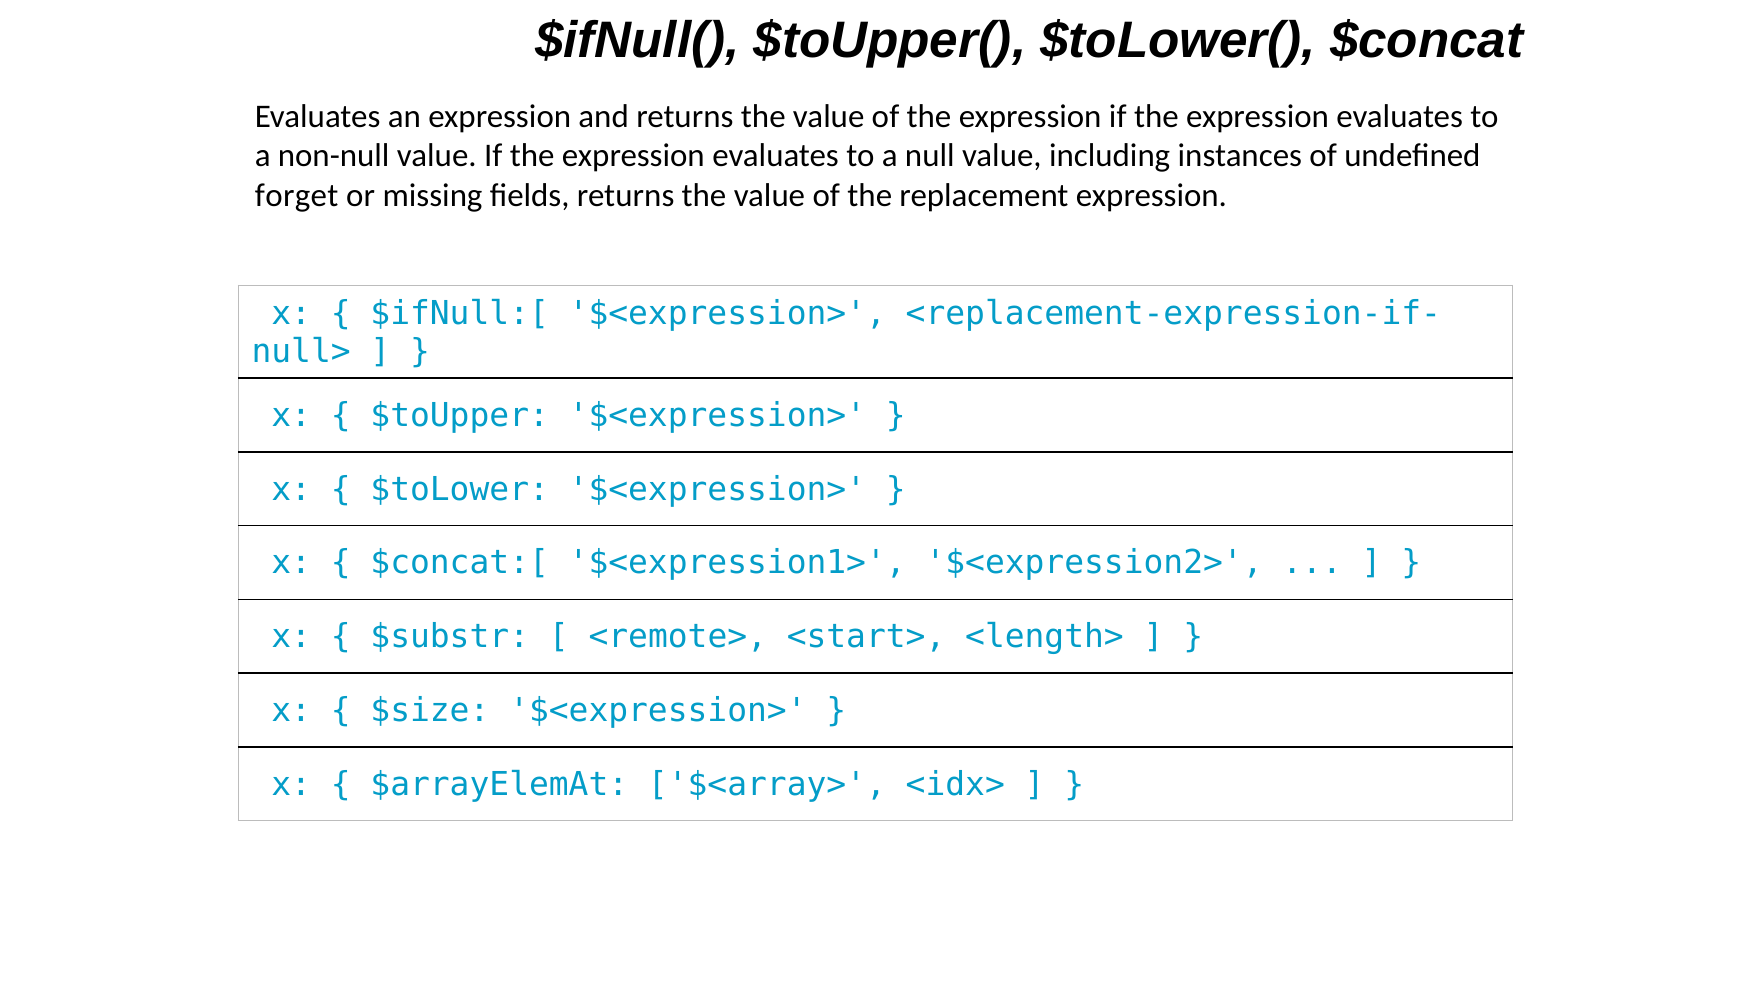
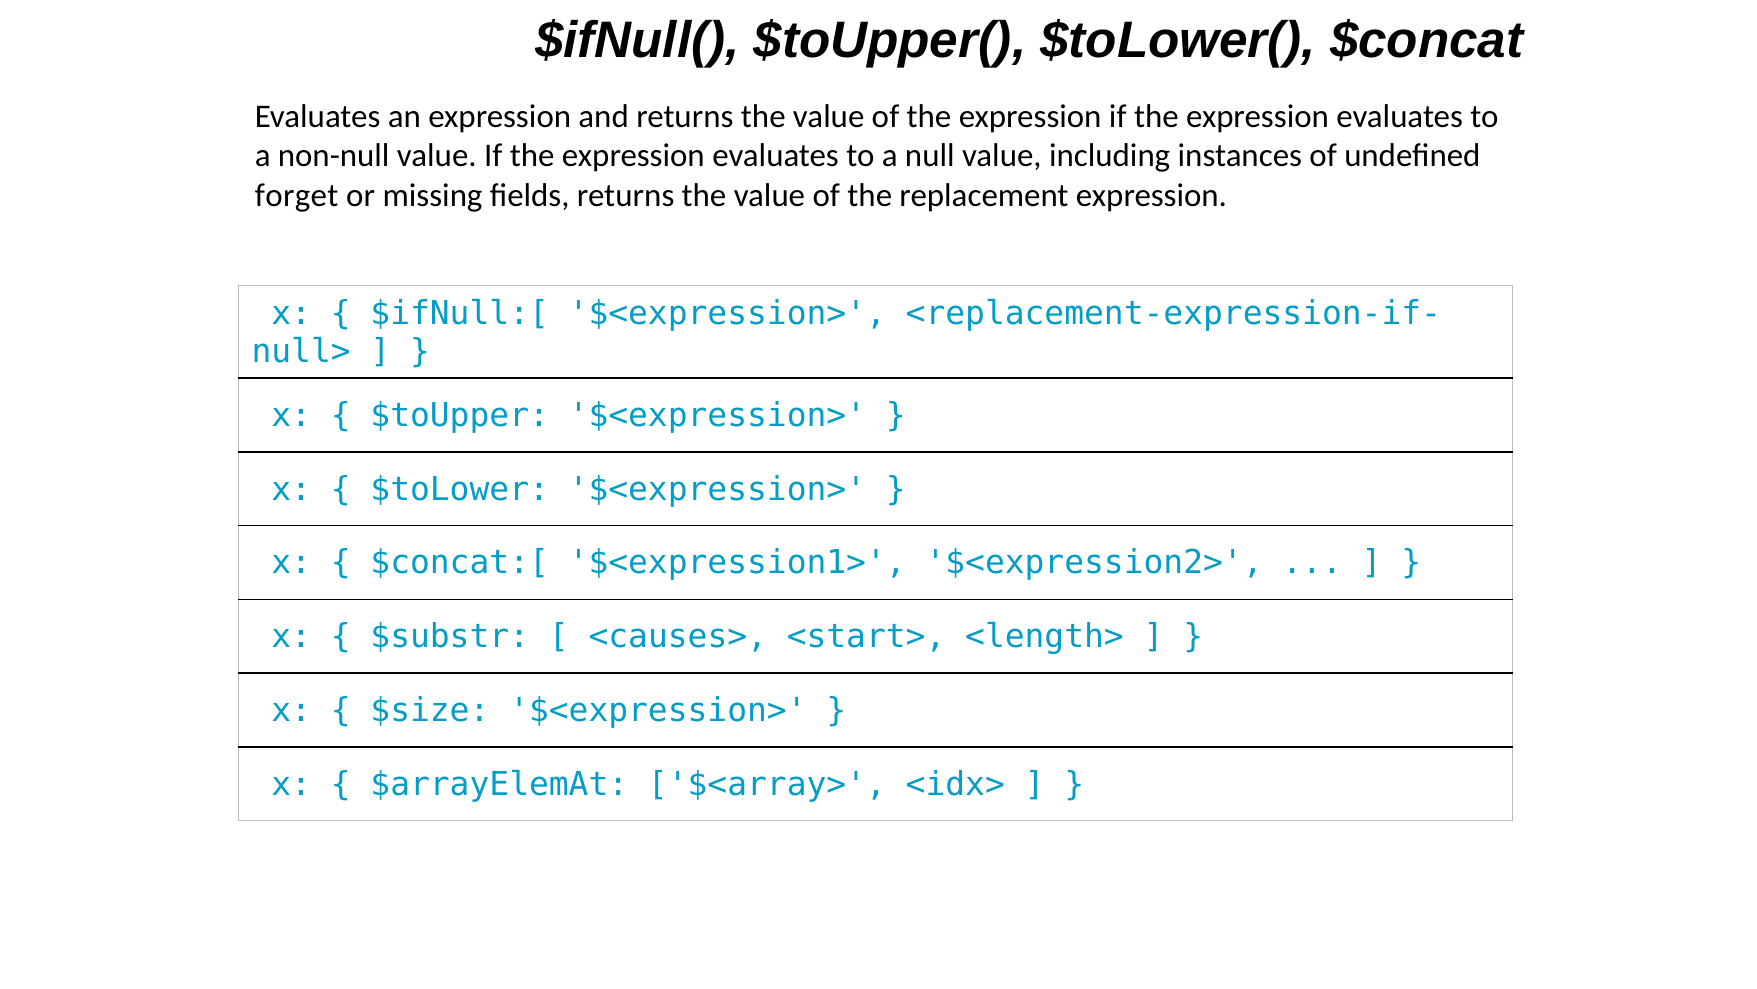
<remote>: <remote> -> <causes>
